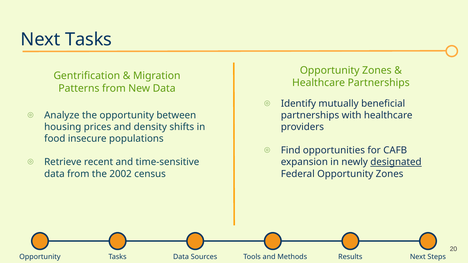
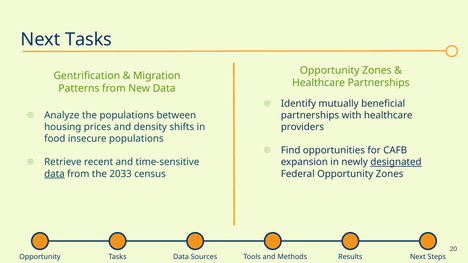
the opportunity: opportunity -> populations
data at (54, 174) underline: none -> present
2002: 2002 -> 2033
